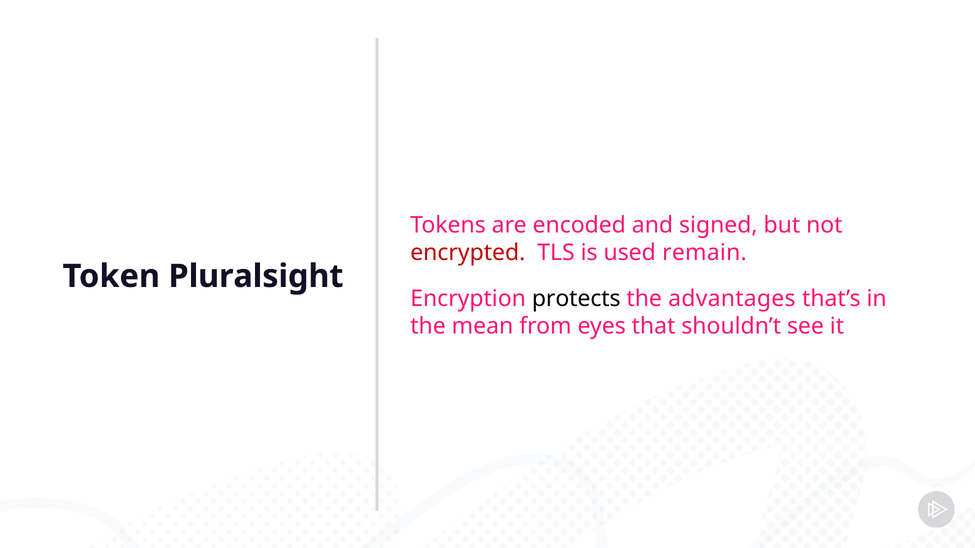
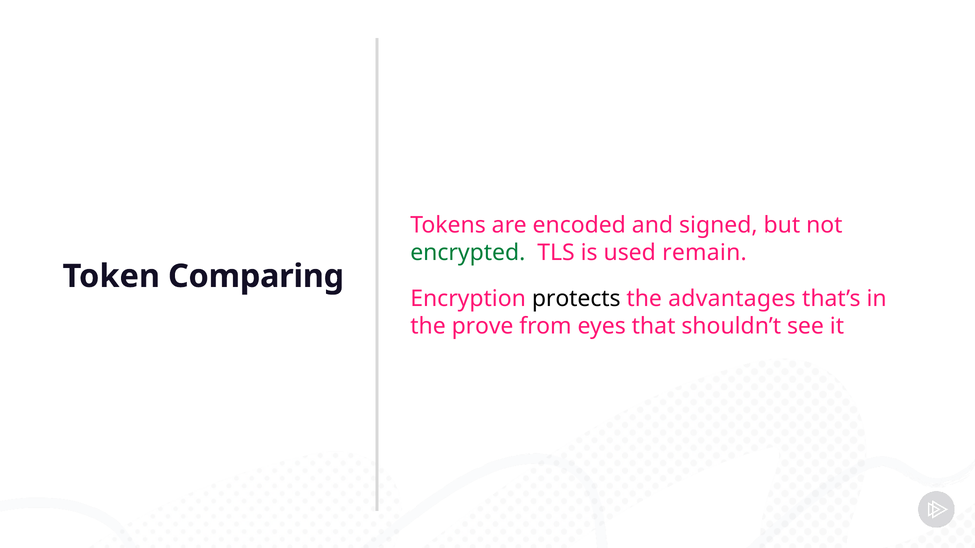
encrypted colour: red -> green
Pluralsight: Pluralsight -> Comparing
mean: mean -> prove
